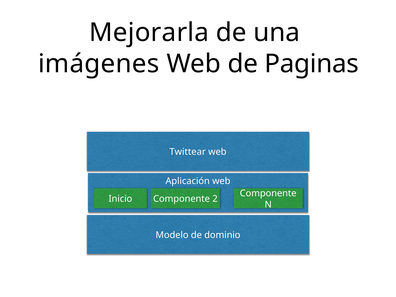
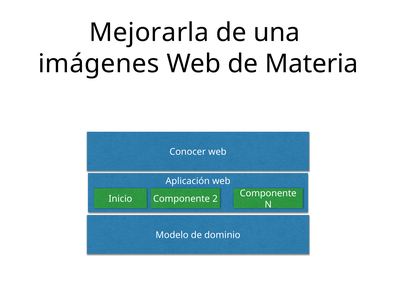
Paginas: Paginas -> Materia
Twittear: Twittear -> Conocer
